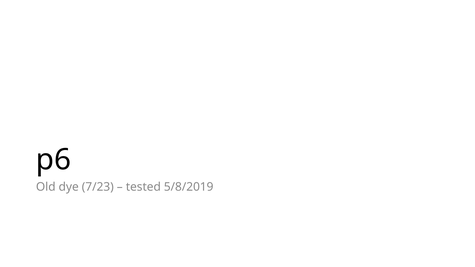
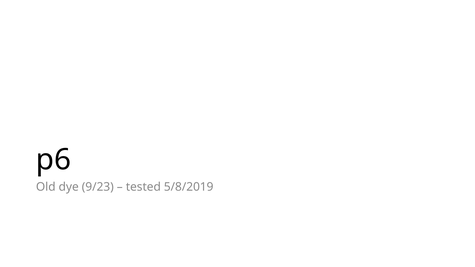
7/23: 7/23 -> 9/23
